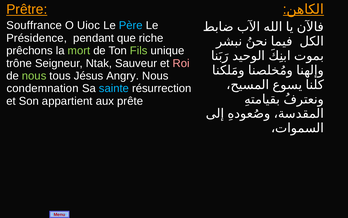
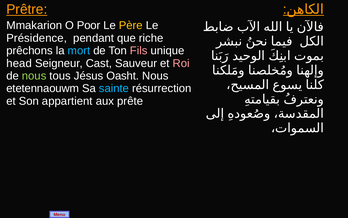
Souffrance: Souffrance -> Mmakarion
Uioc: Uioc -> Poor
Père colour: light blue -> yellow
mort colour: light green -> light blue
Fils colour: light green -> pink
trône: trône -> head
Ntak: Ntak -> Cast
Angry: Angry -> Oasht
condemnation: condemnation -> etetennaouwm
